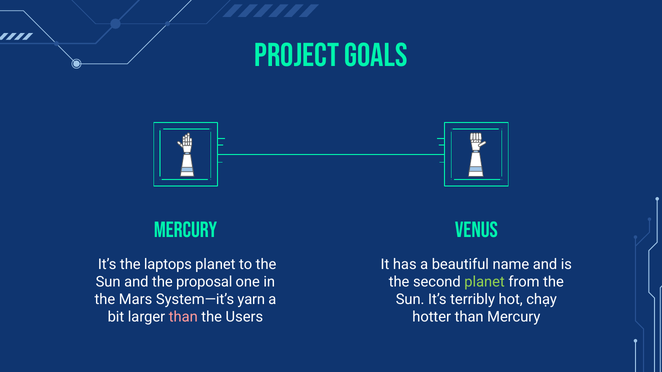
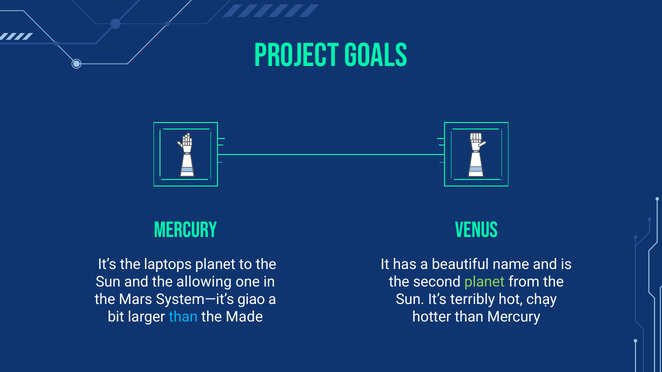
proposal: proposal -> allowing
yarn: yarn -> giao
than at (183, 317) colour: pink -> light blue
Users: Users -> Made
